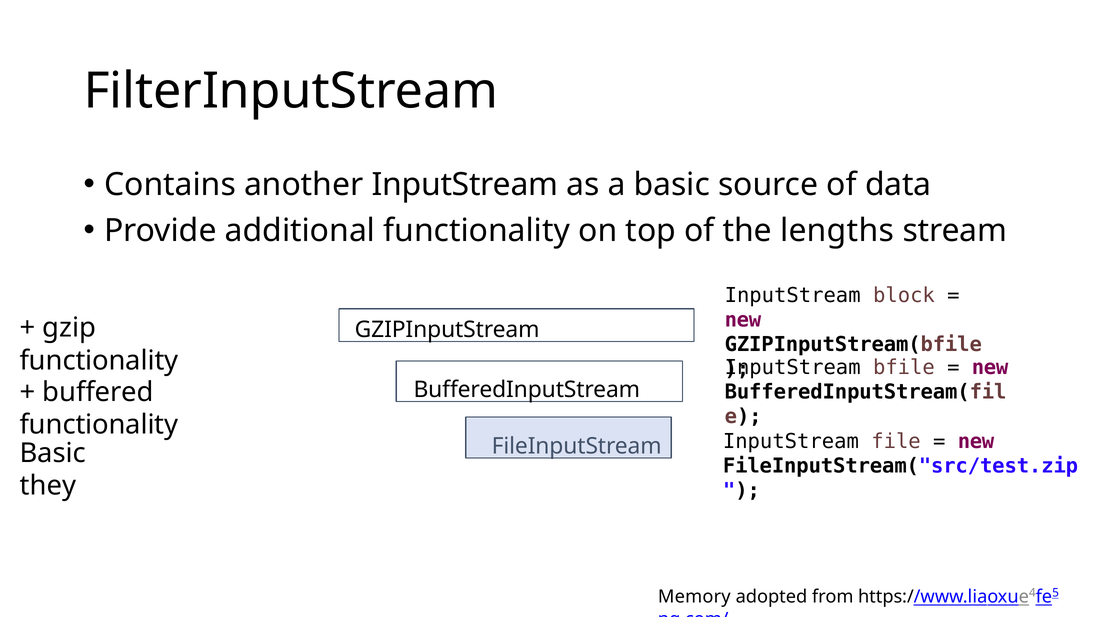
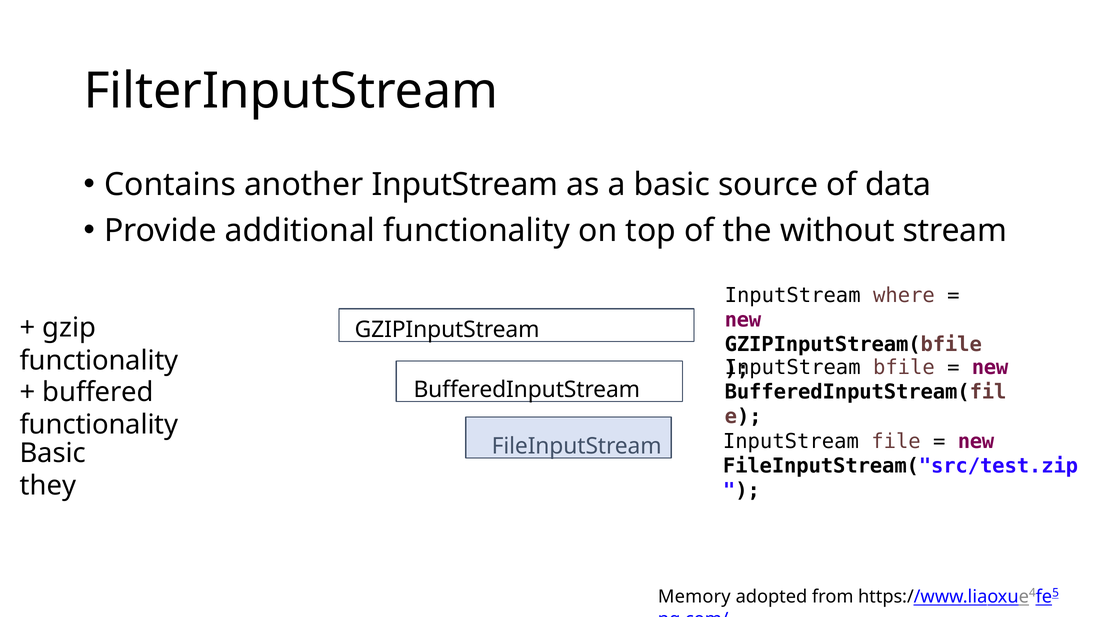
lengths: lengths -> without
block: block -> where
